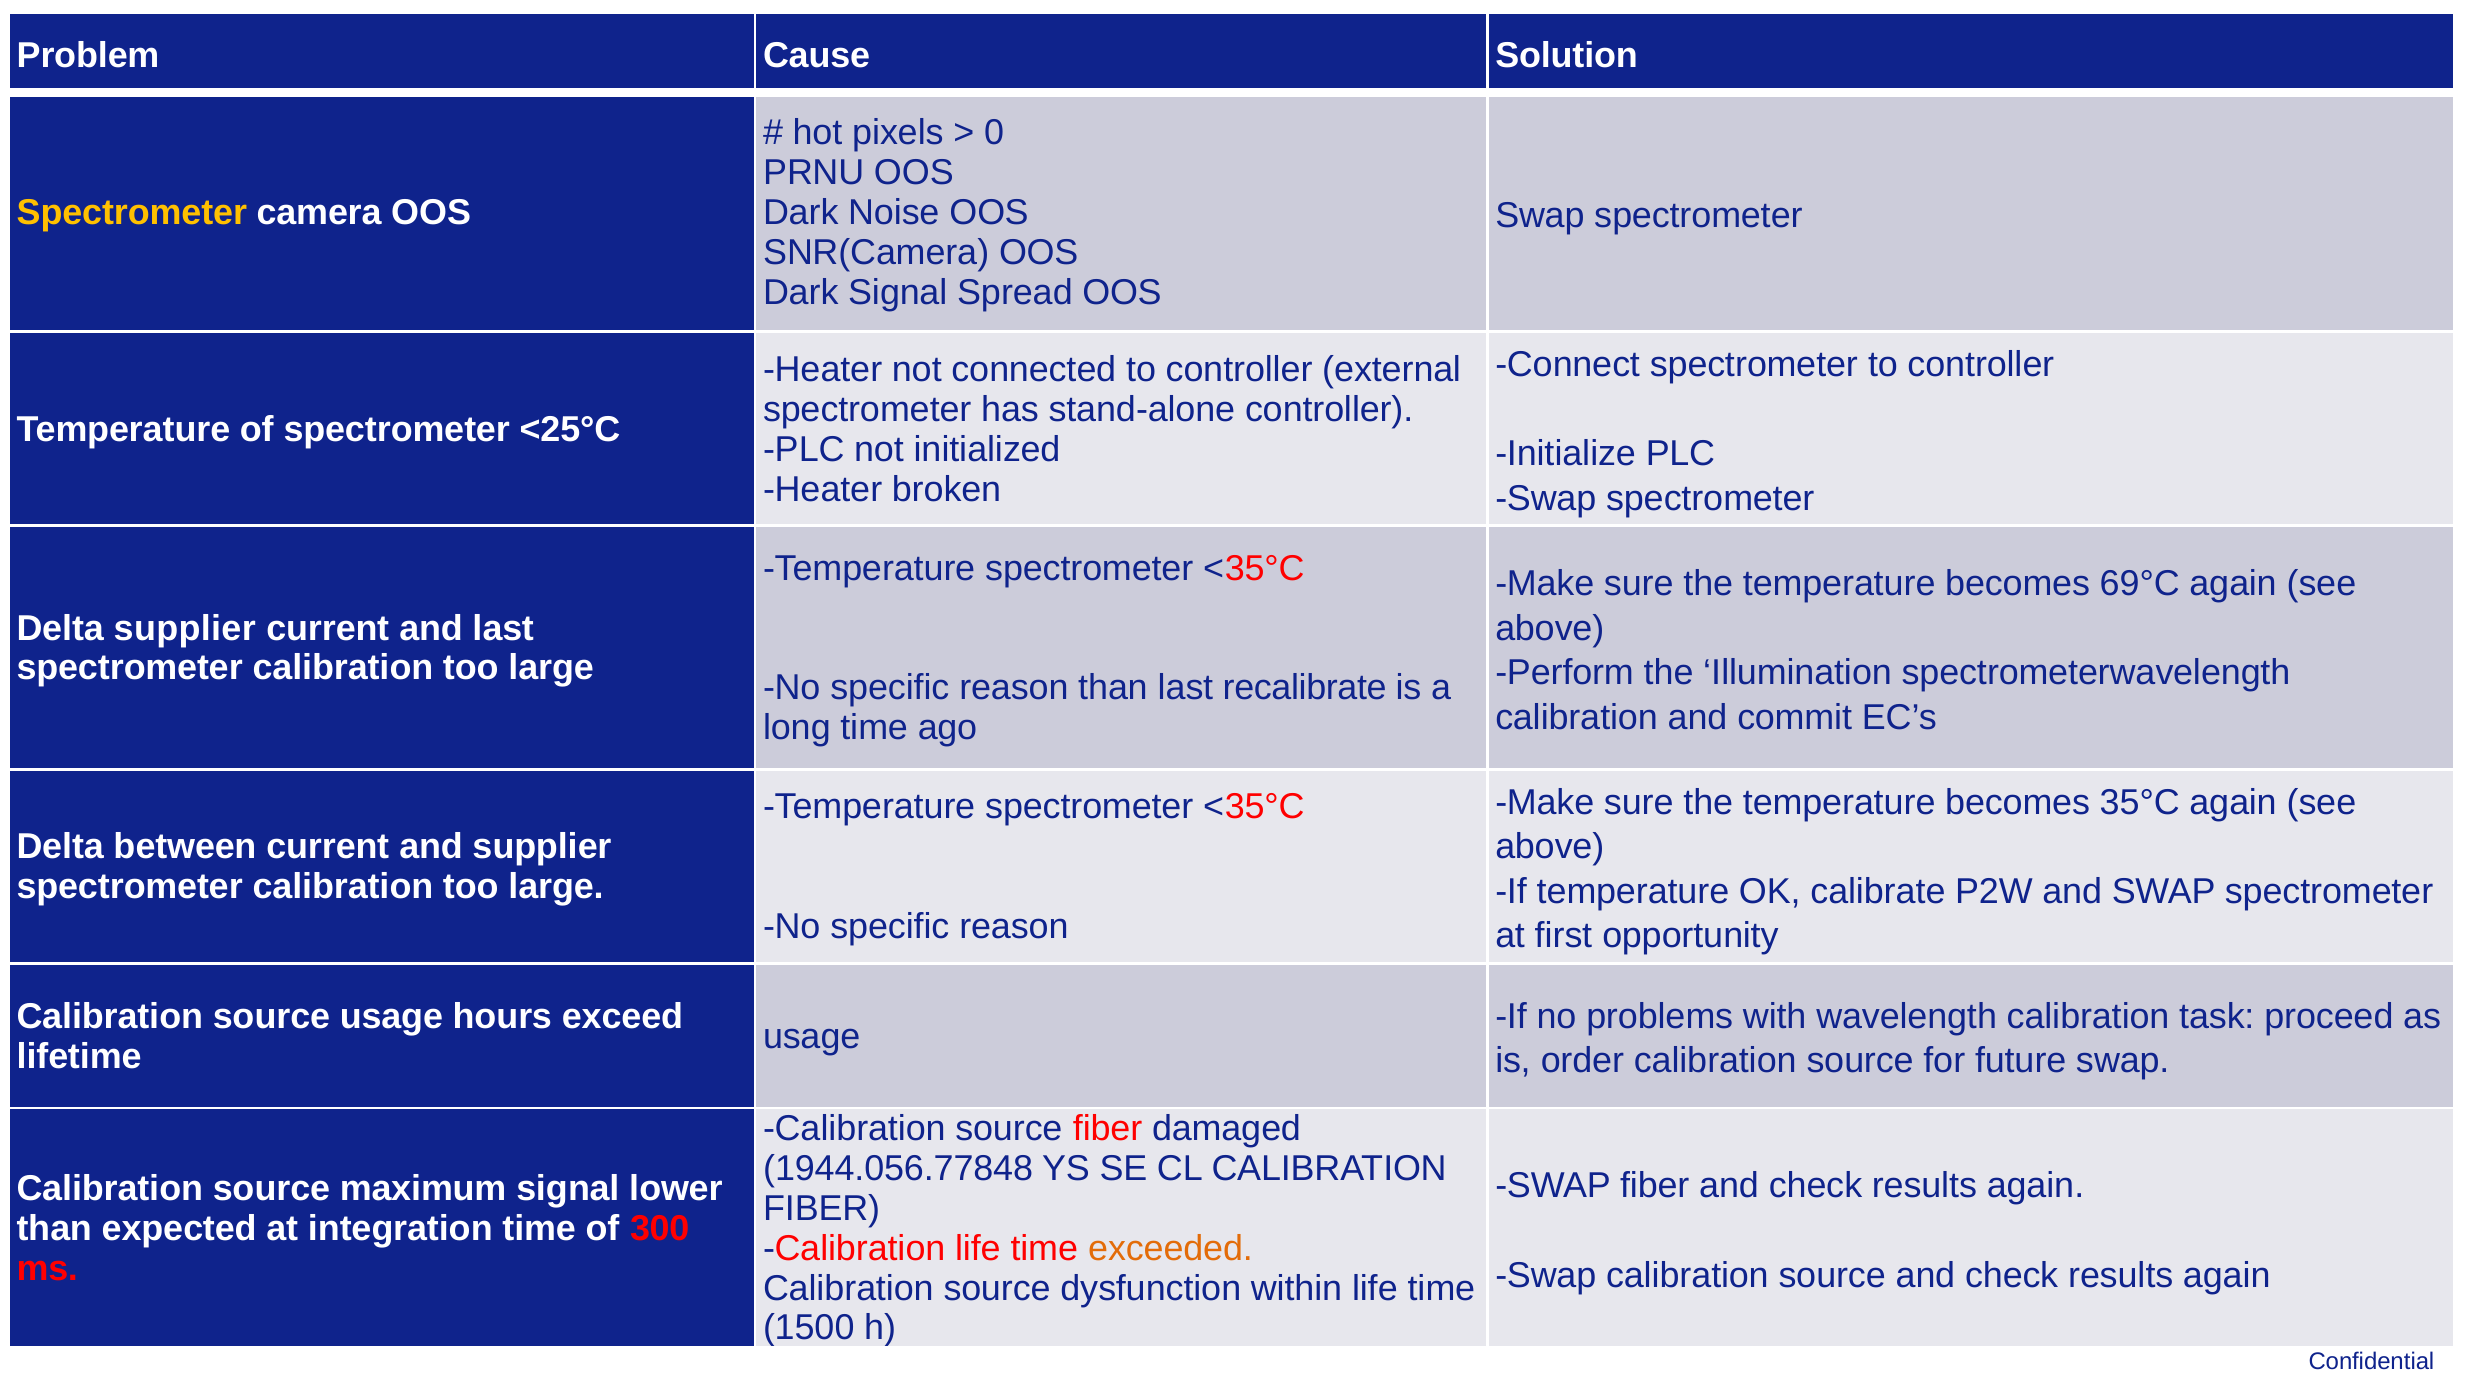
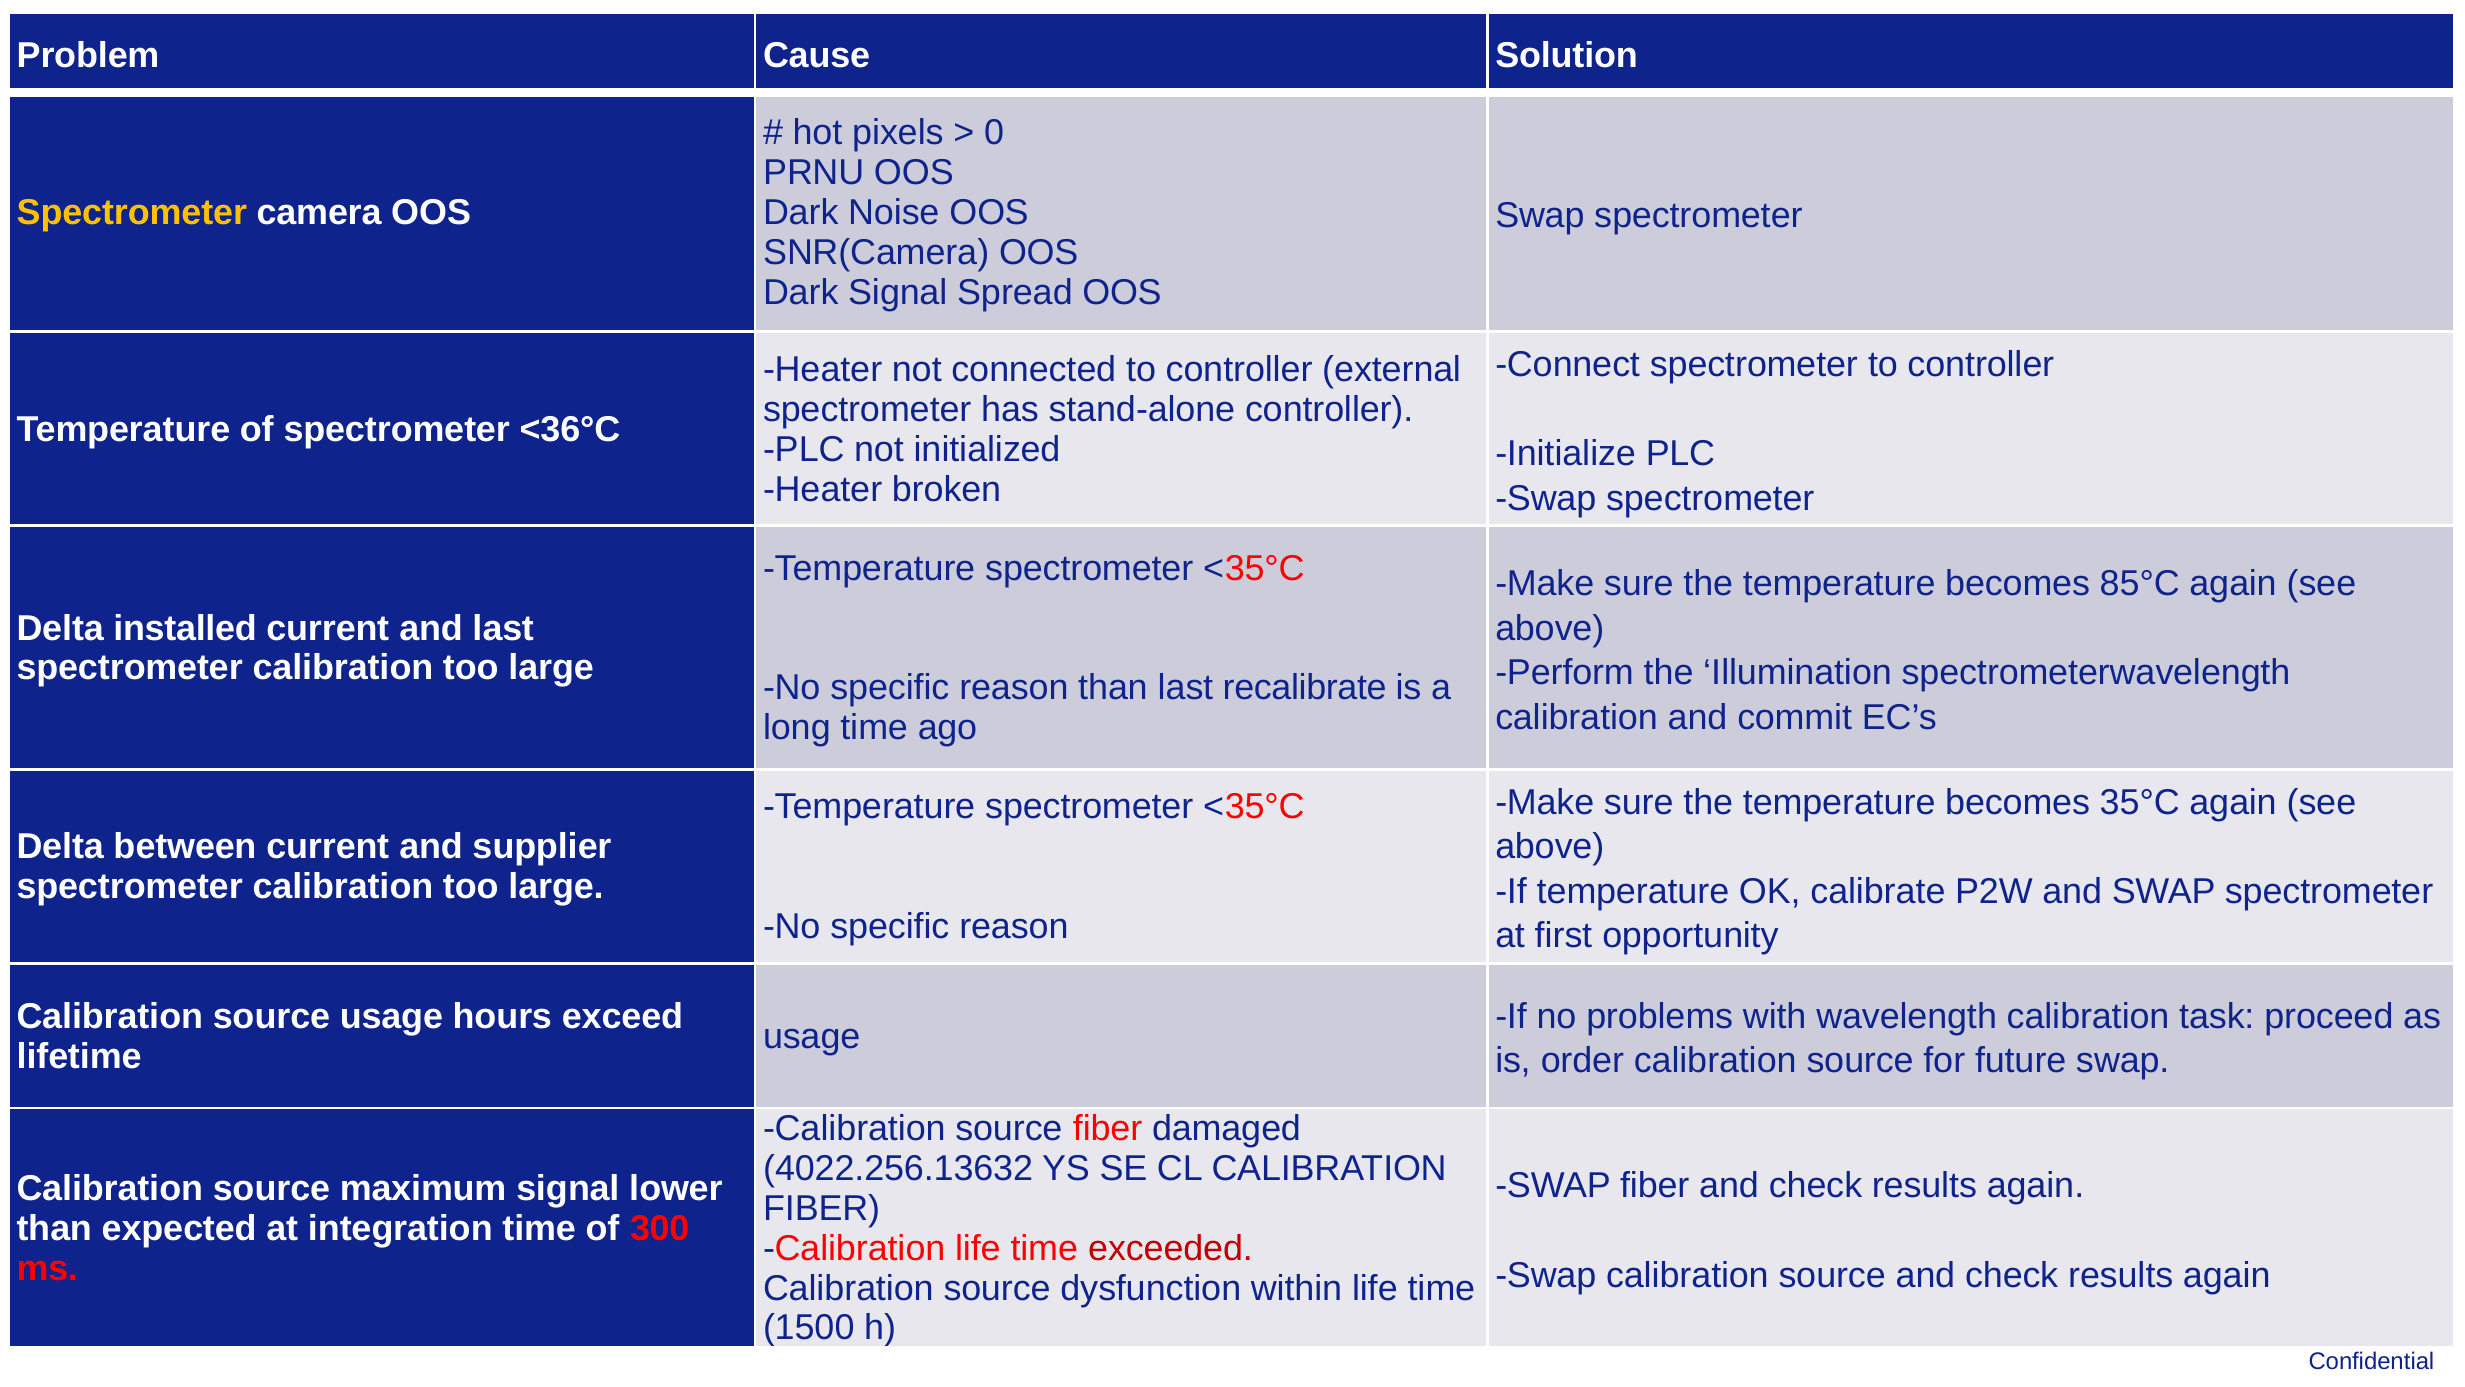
<25°C: <25°C -> <36°C
69°C: 69°C -> 85°C
Delta supplier: supplier -> installed
1944.056.77848: 1944.056.77848 -> 4022.256.13632
exceeded colour: orange -> red
